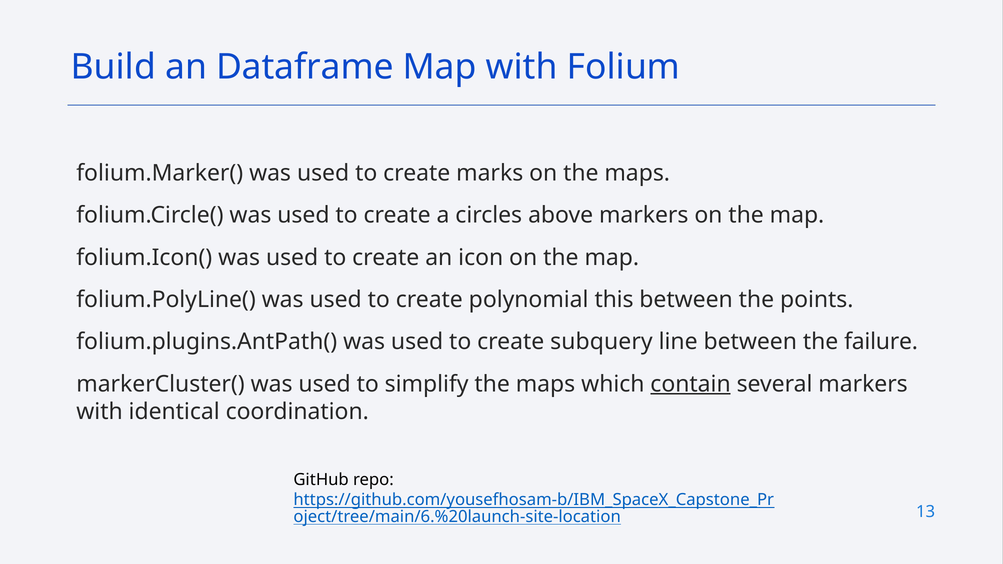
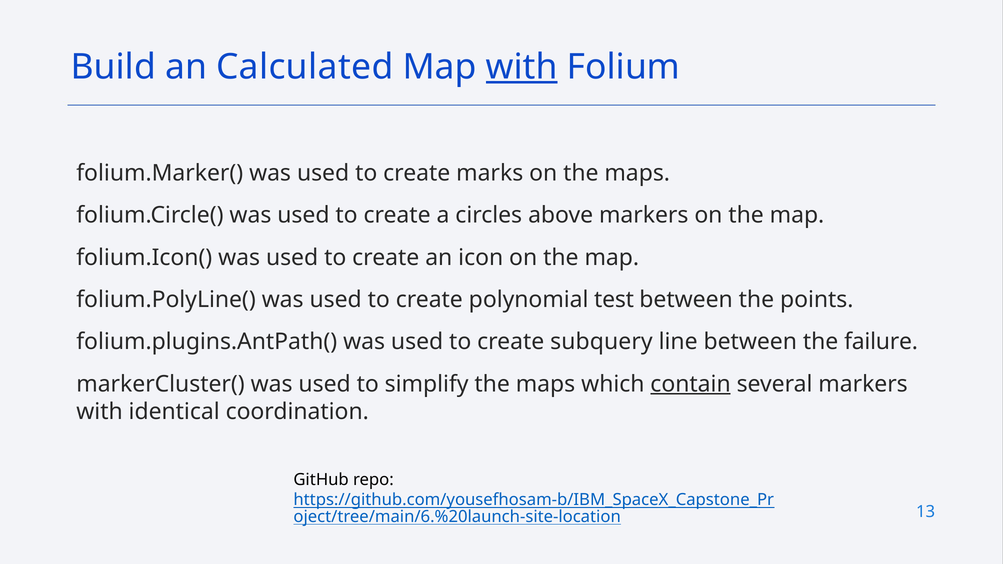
Dataframe: Dataframe -> Calculated
with at (522, 67) underline: none -> present
this: this -> test
